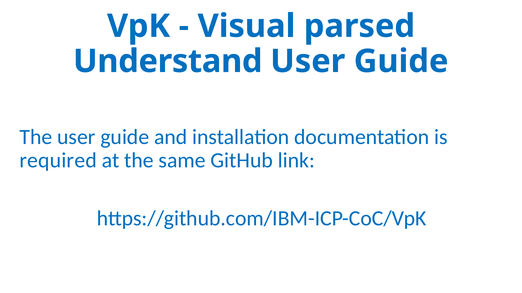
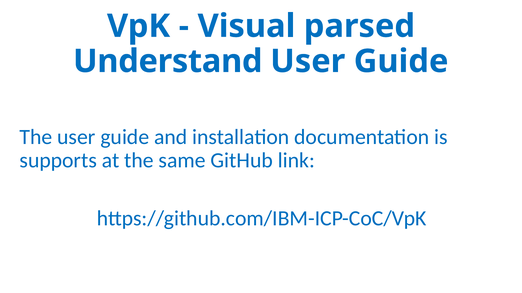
required: required -> supports
